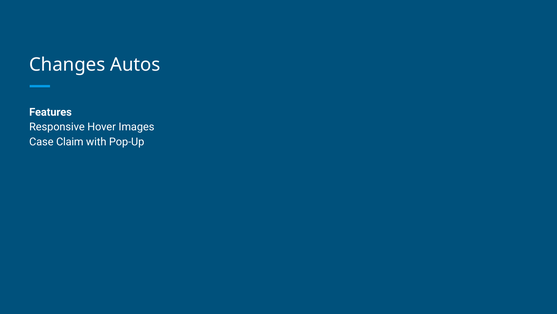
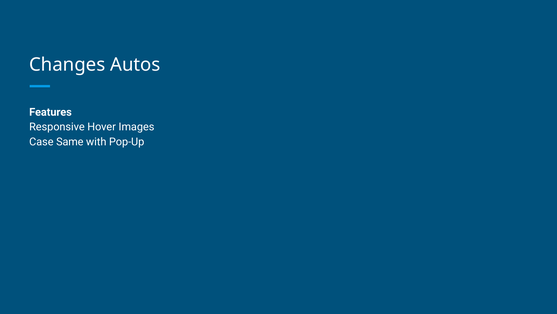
Claim: Claim -> Same
